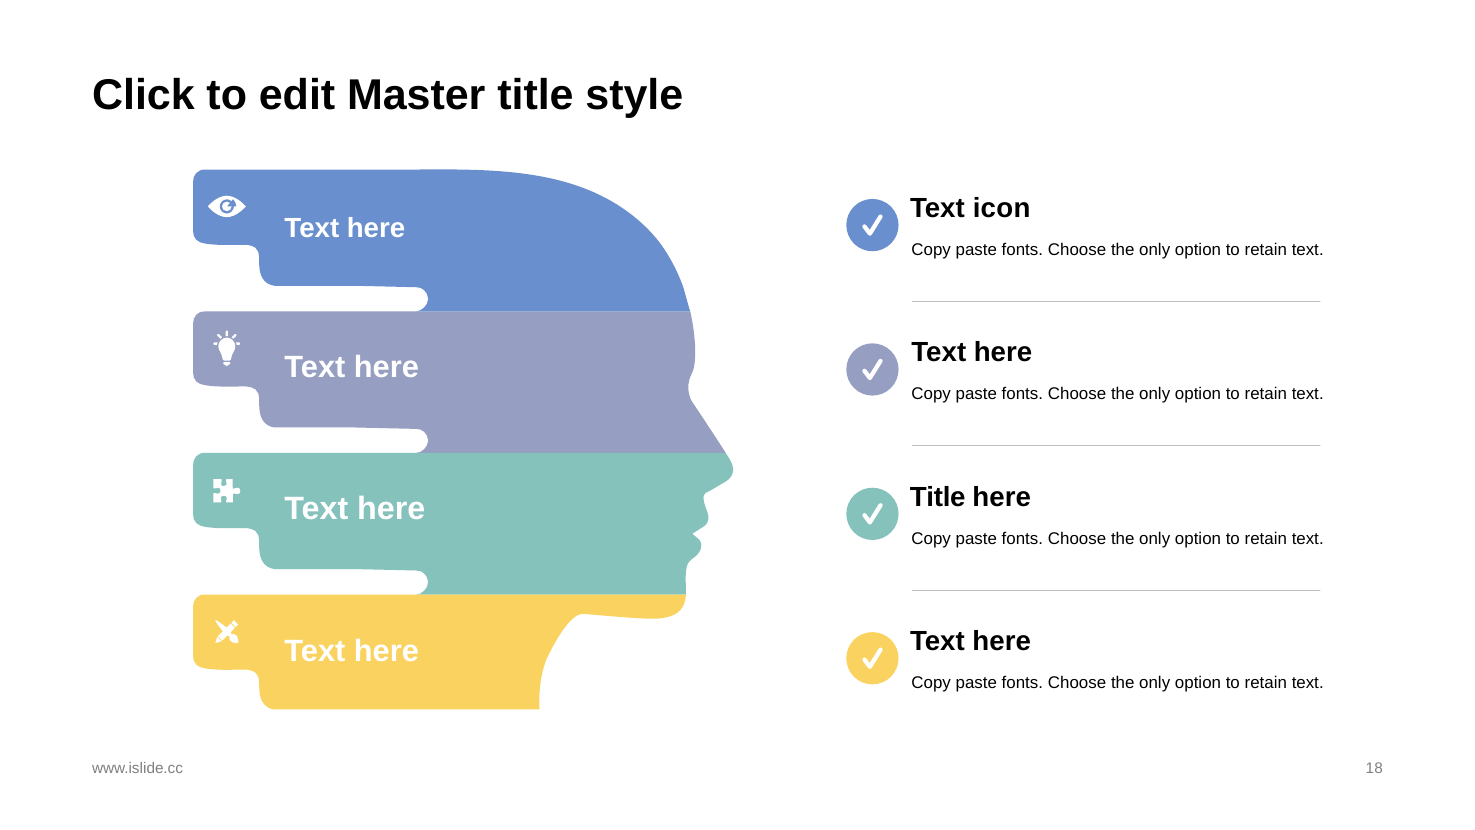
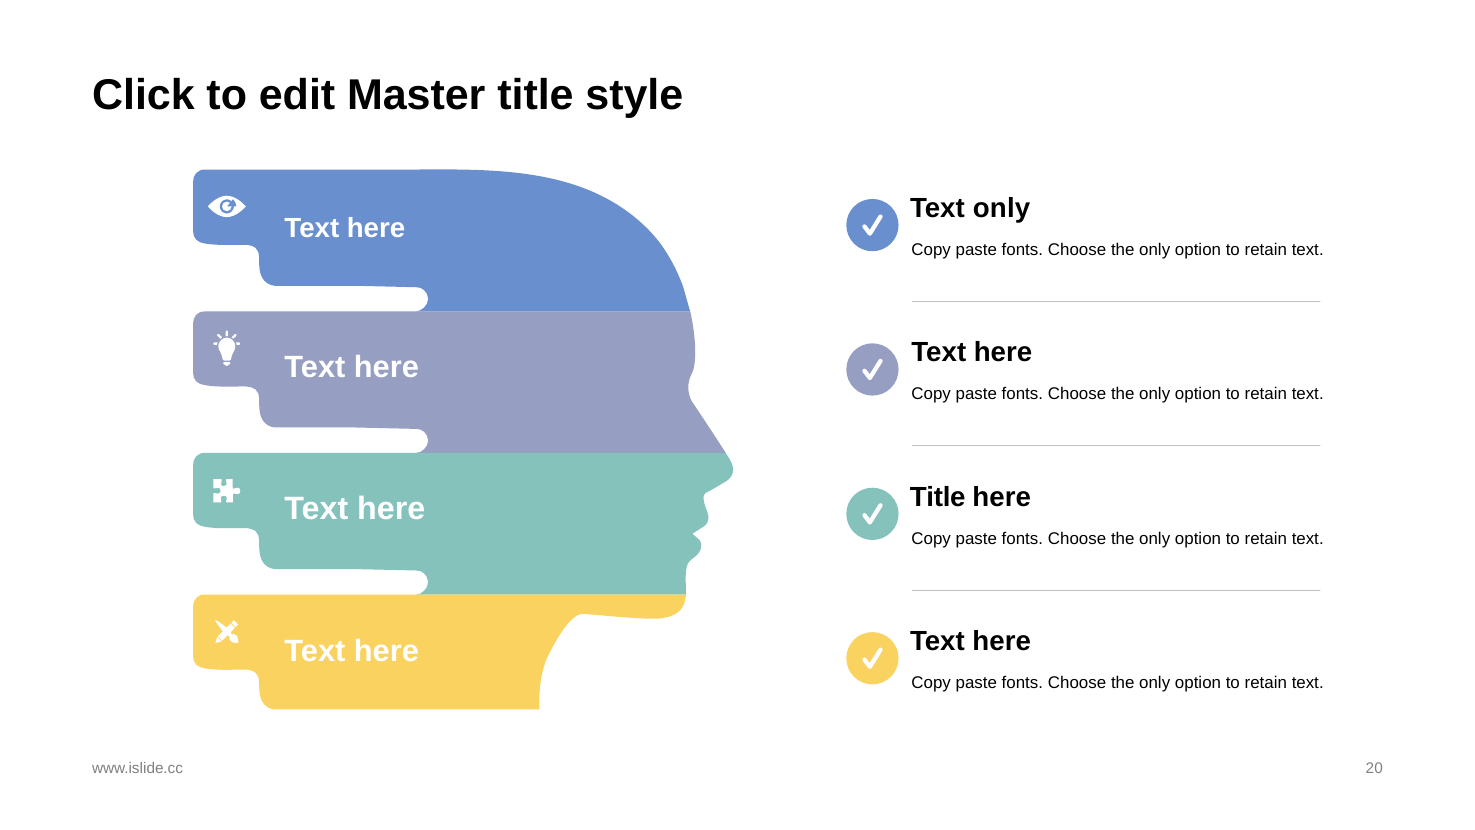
Text icon: icon -> only
18: 18 -> 20
